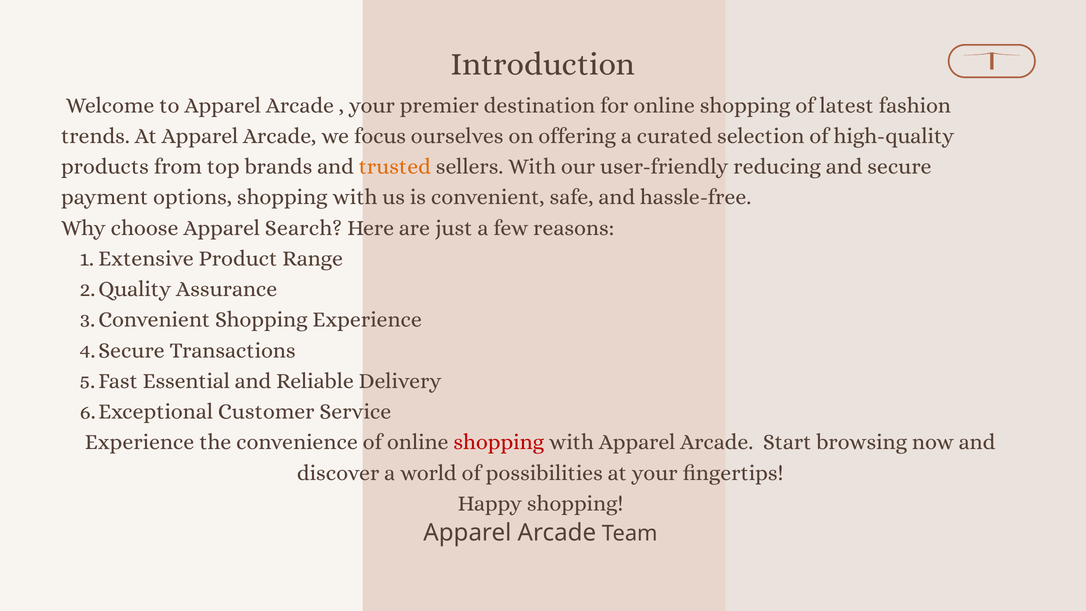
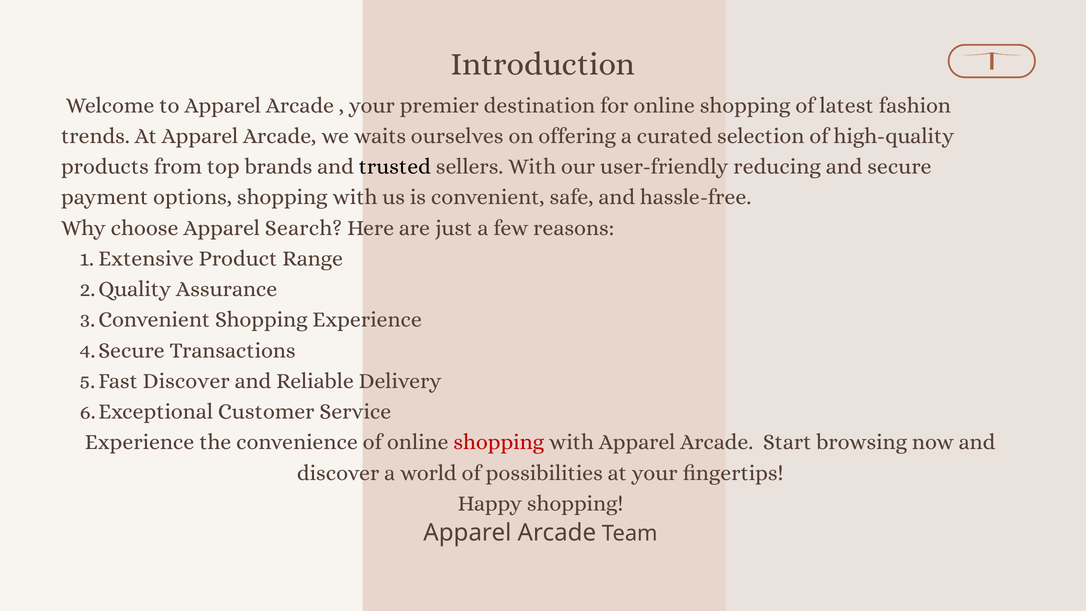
focus: focus -> waits
trusted colour: orange -> black
Essential at (186, 381): Essential -> Discover
